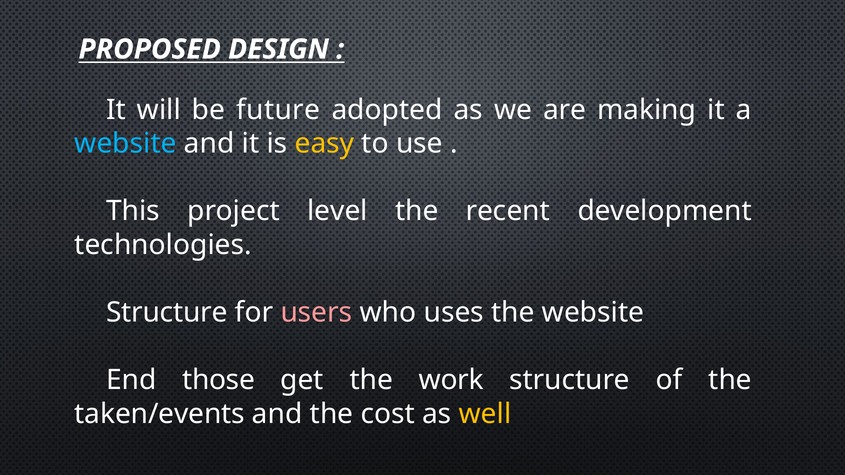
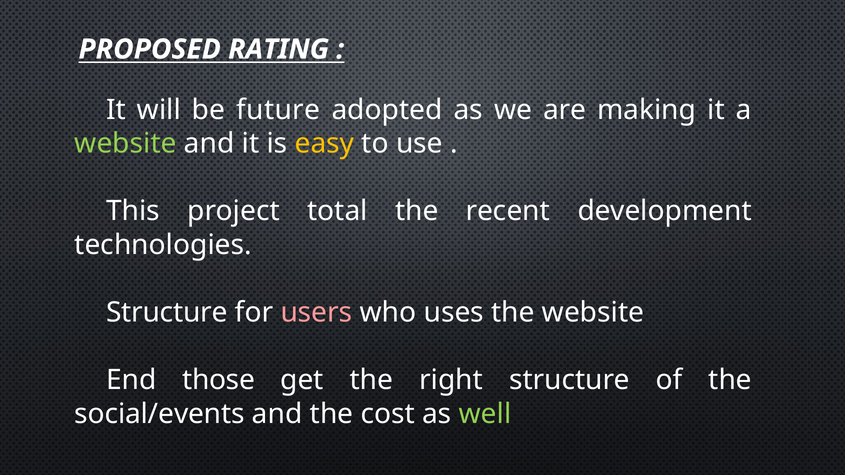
DESIGN: DESIGN -> RATING
website at (125, 144) colour: light blue -> light green
level: level -> total
work: work -> right
taken/events: taken/events -> social/events
well colour: yellow -> light green
